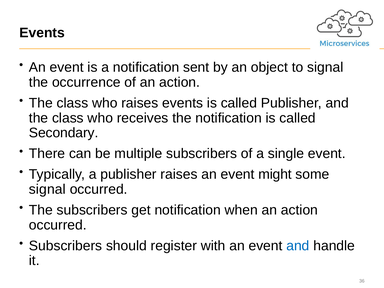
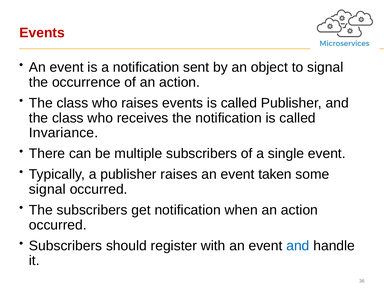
Events at (42, 33) colour: black -> red
Secondary: Secondary -> Invariance
might: might -> taken
